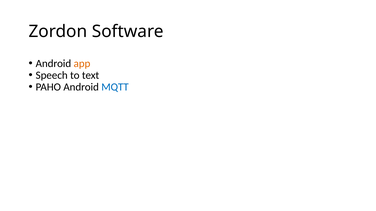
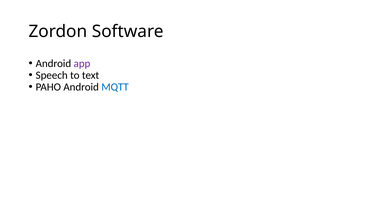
app colour: orange -> purple
